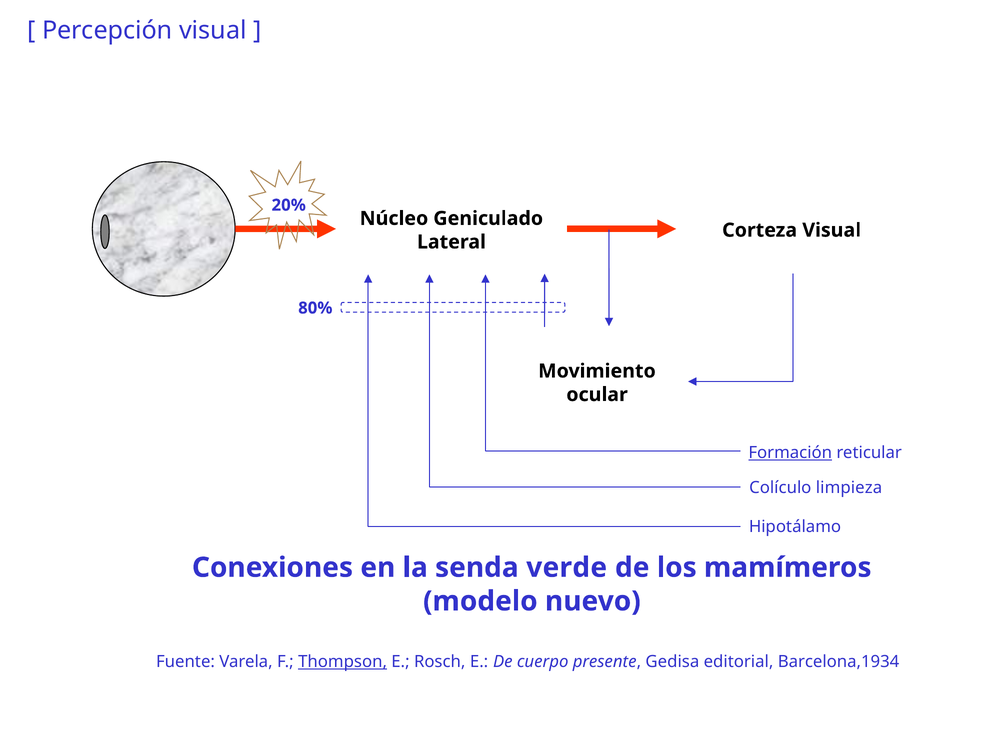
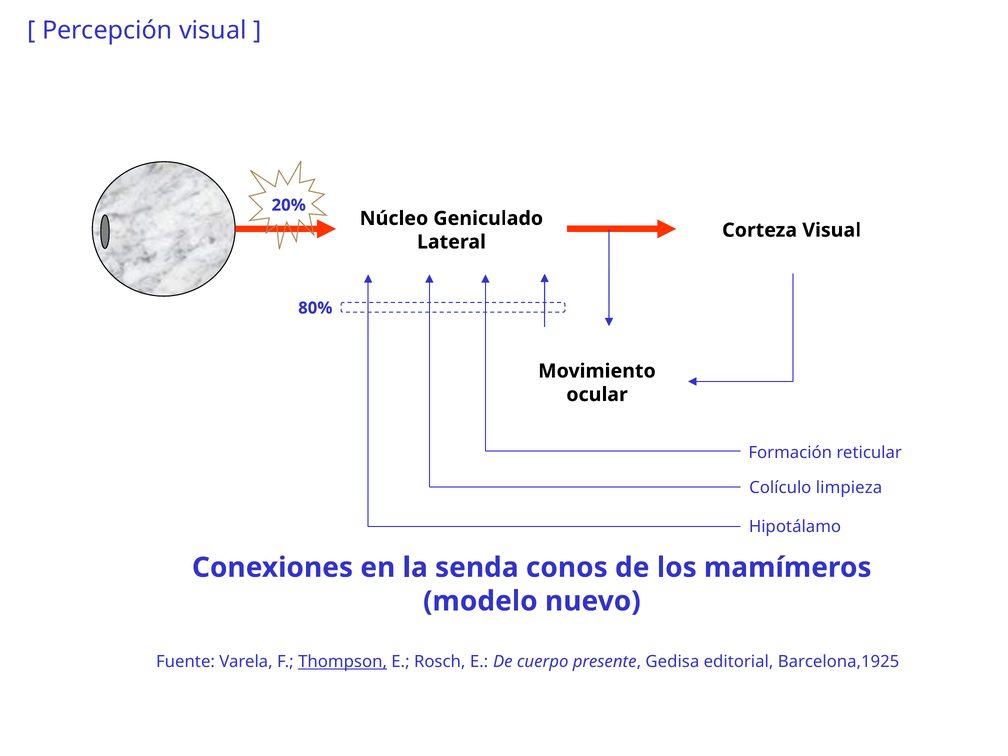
Formación underline: present -> none
verde: verde -> conos
Barcelona,1934: Barcelona,1934 -> Barcelona,1925
